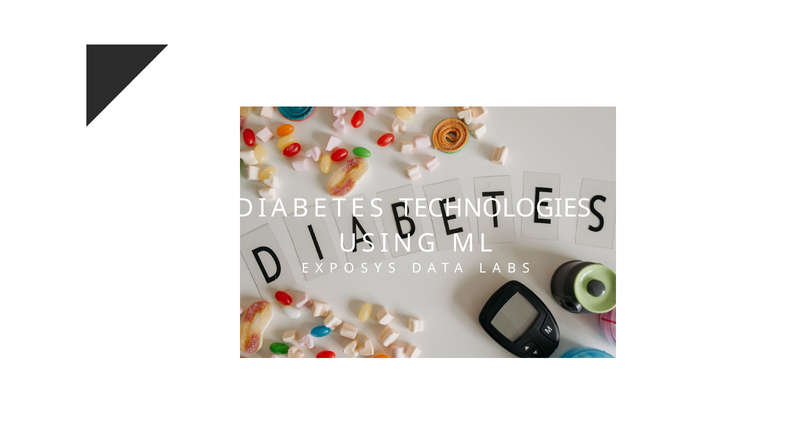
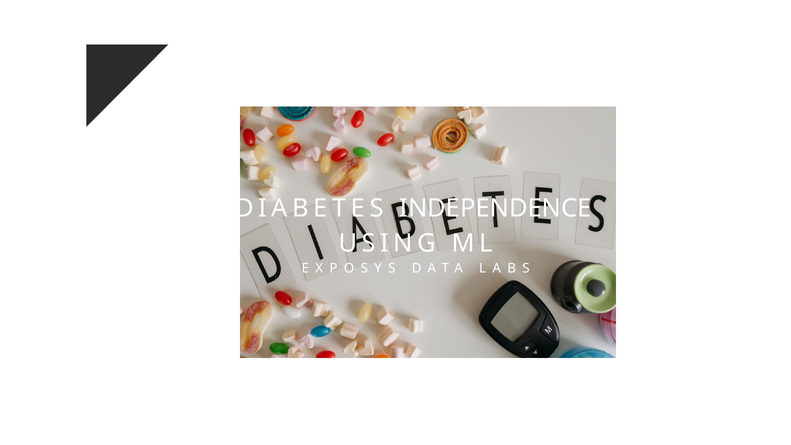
TECHNOLOGIES: TECHNOLOGIES -> INDEPENDENCE
